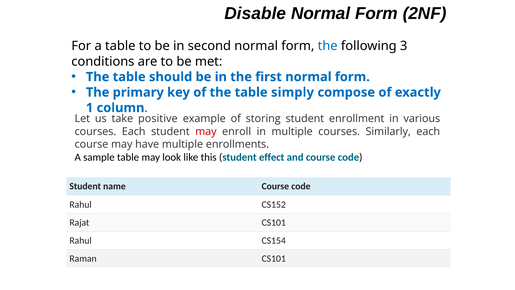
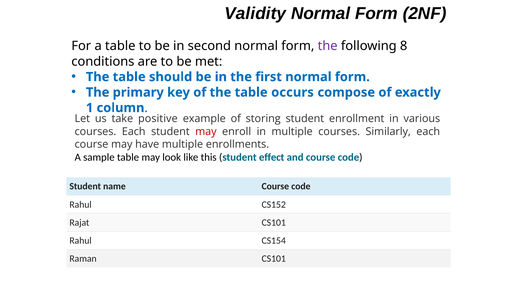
Disable: Disable -> Validity
the at (328, 46) colour: blue -> purple
3: 3 -> 8
simply: simply -> occurs
